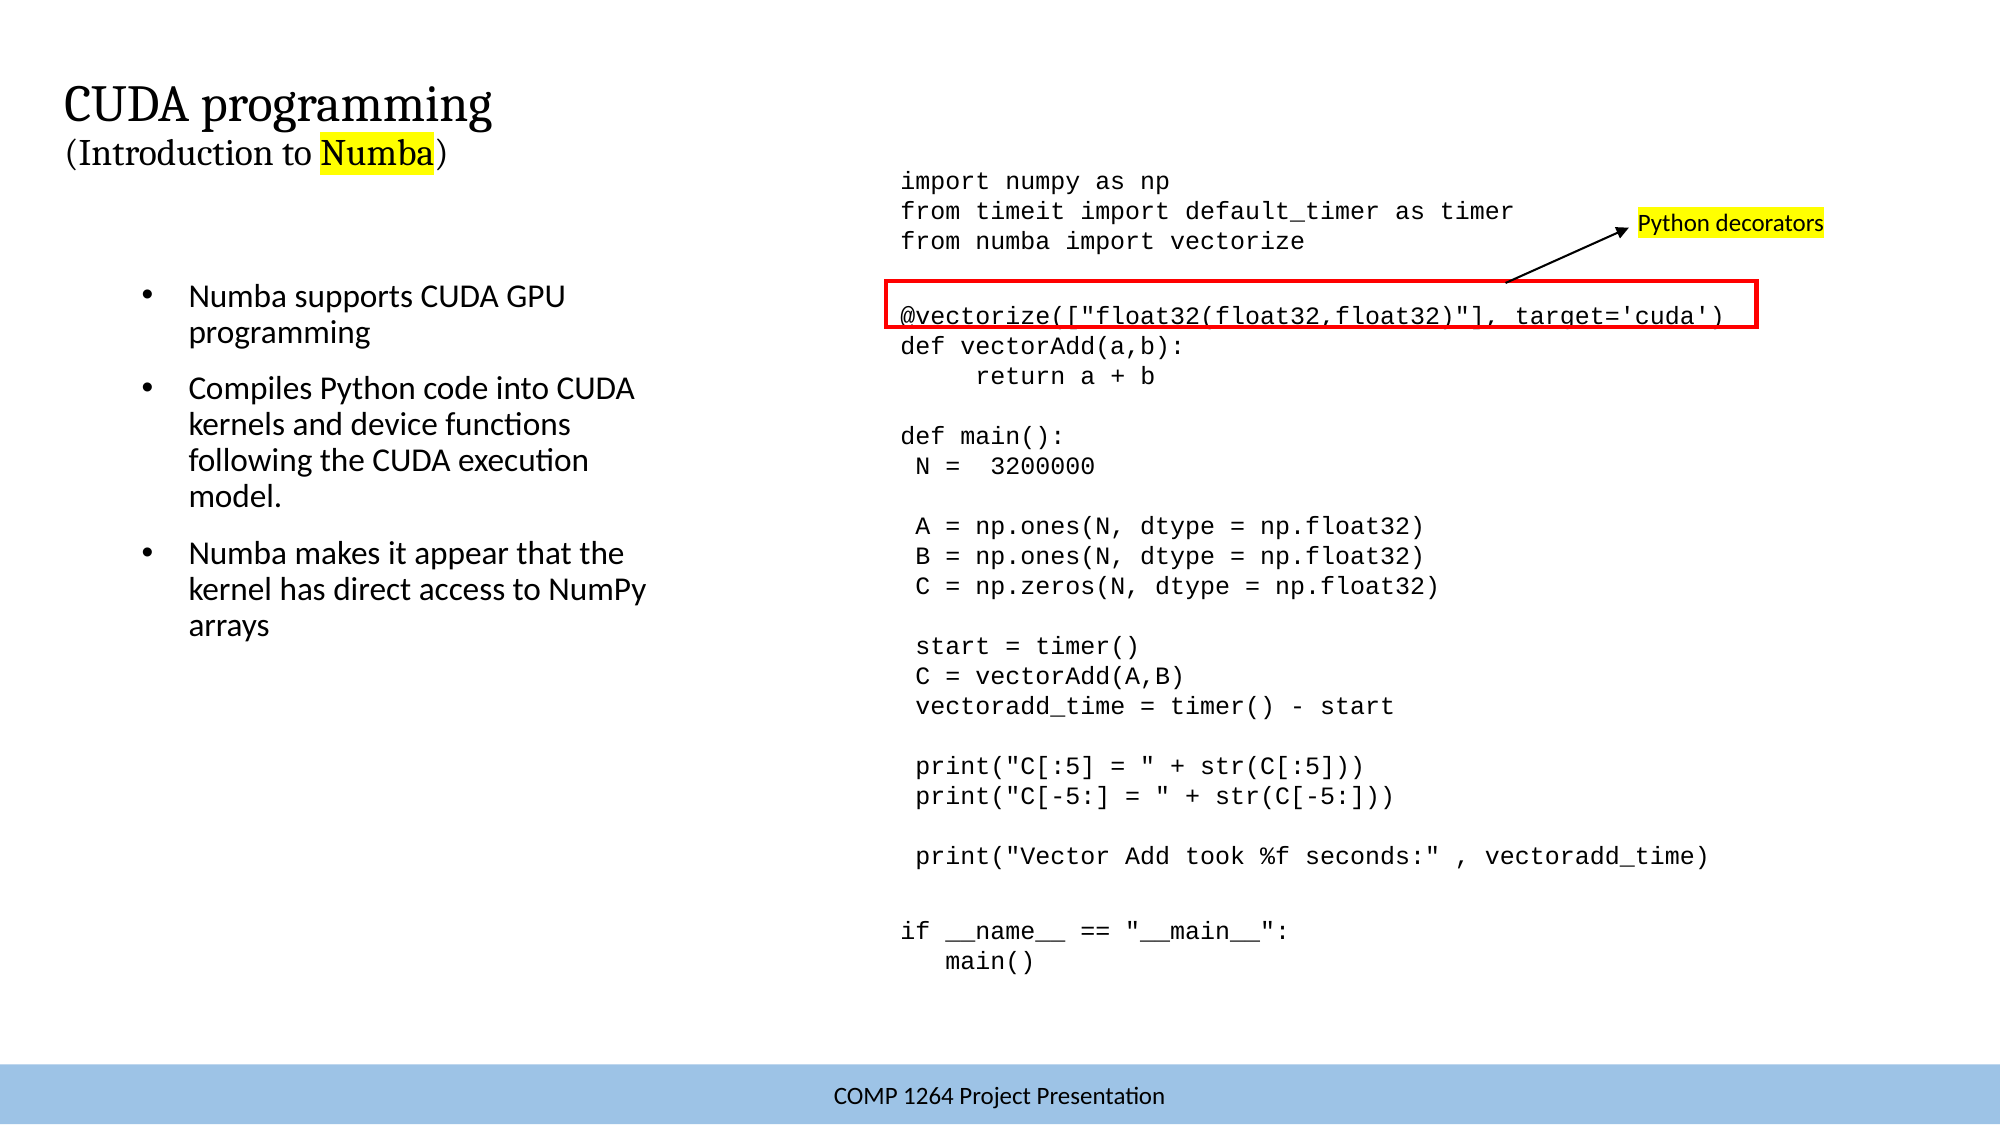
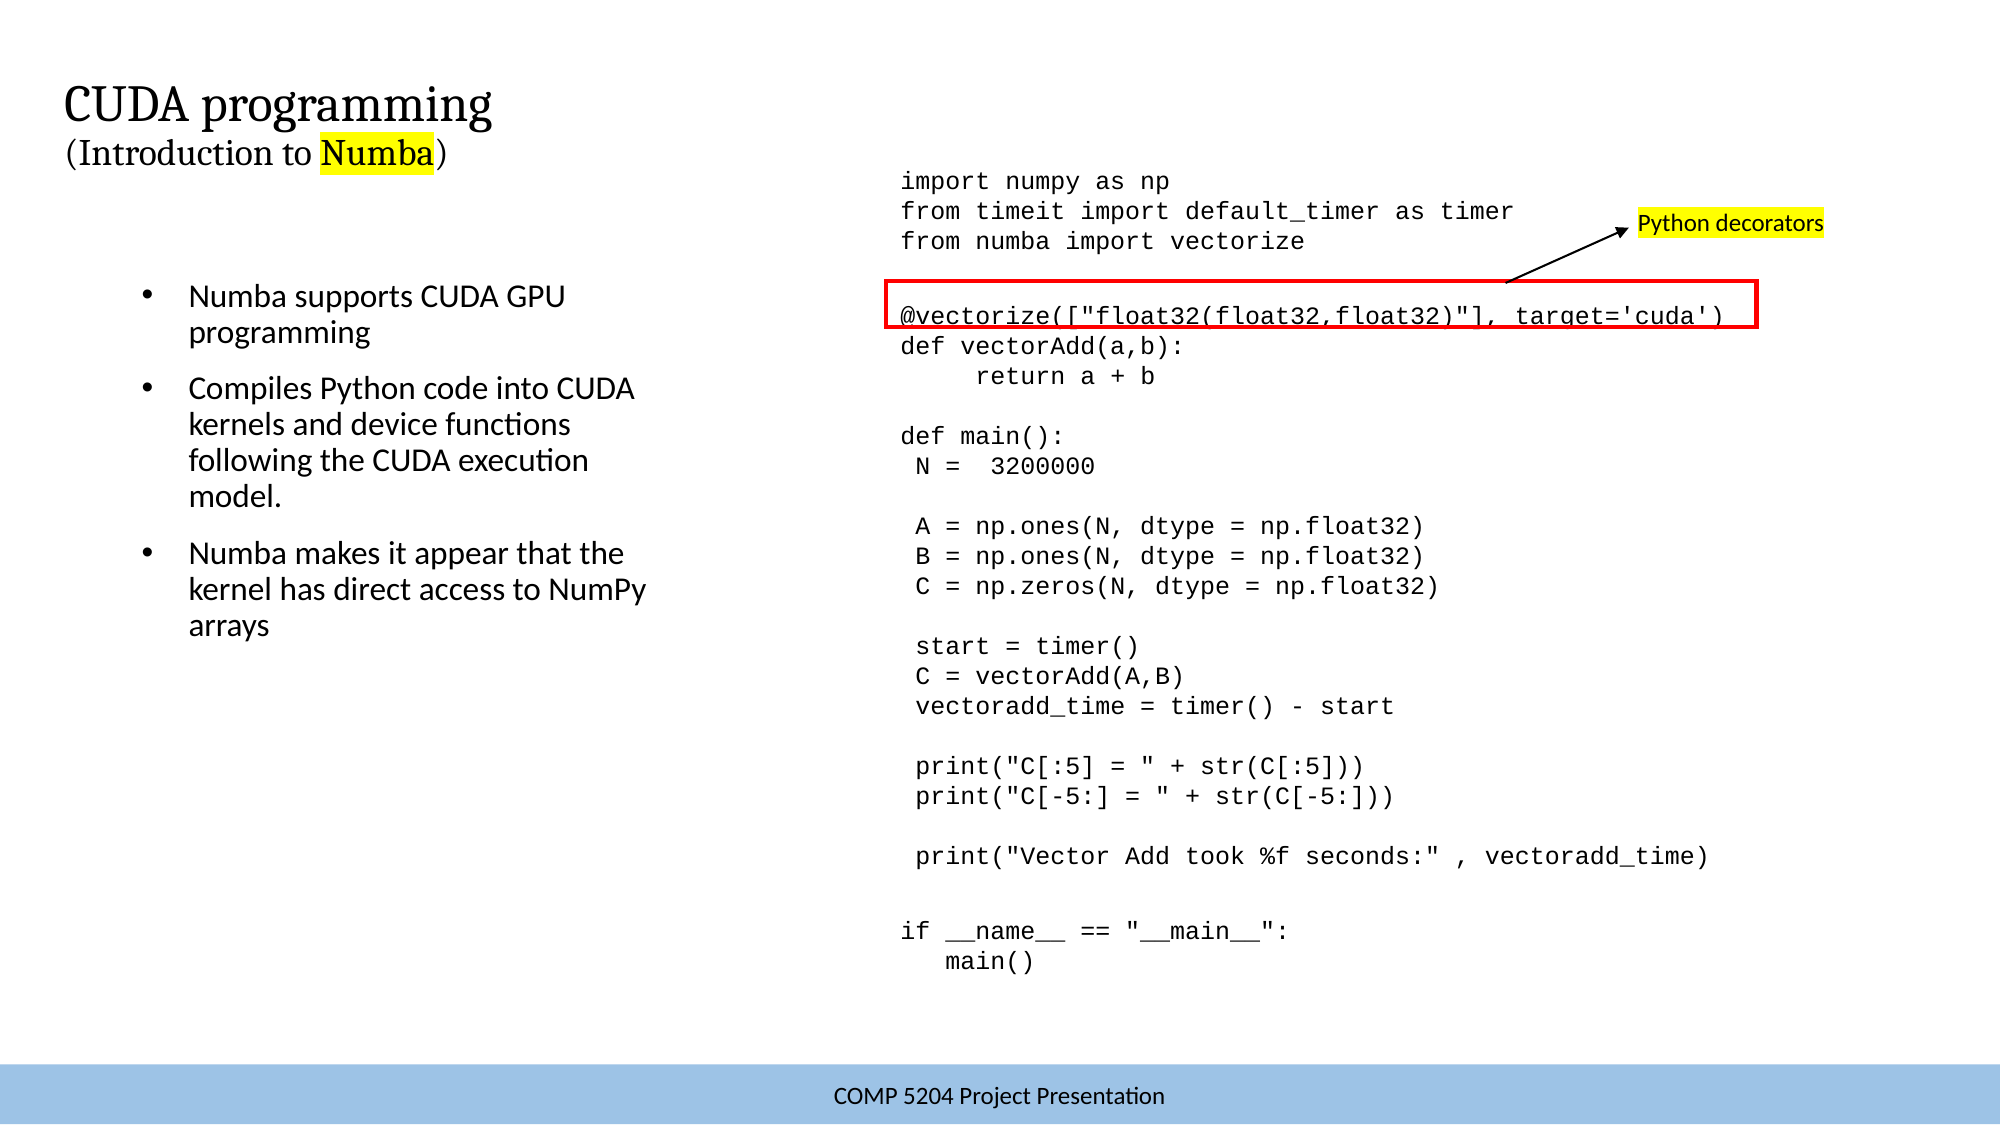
1264: 1264 -> 5204
